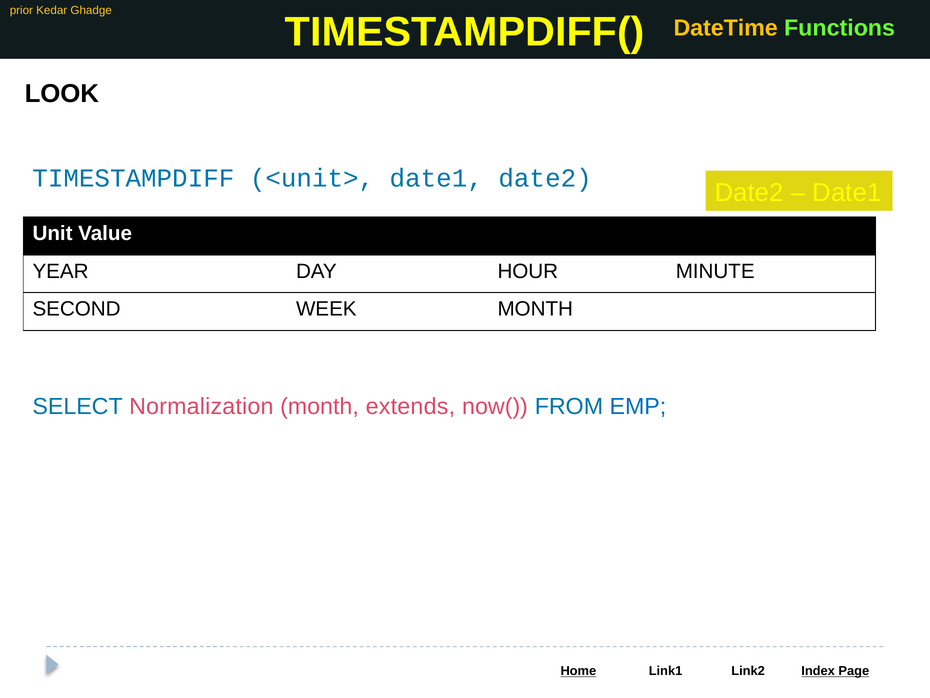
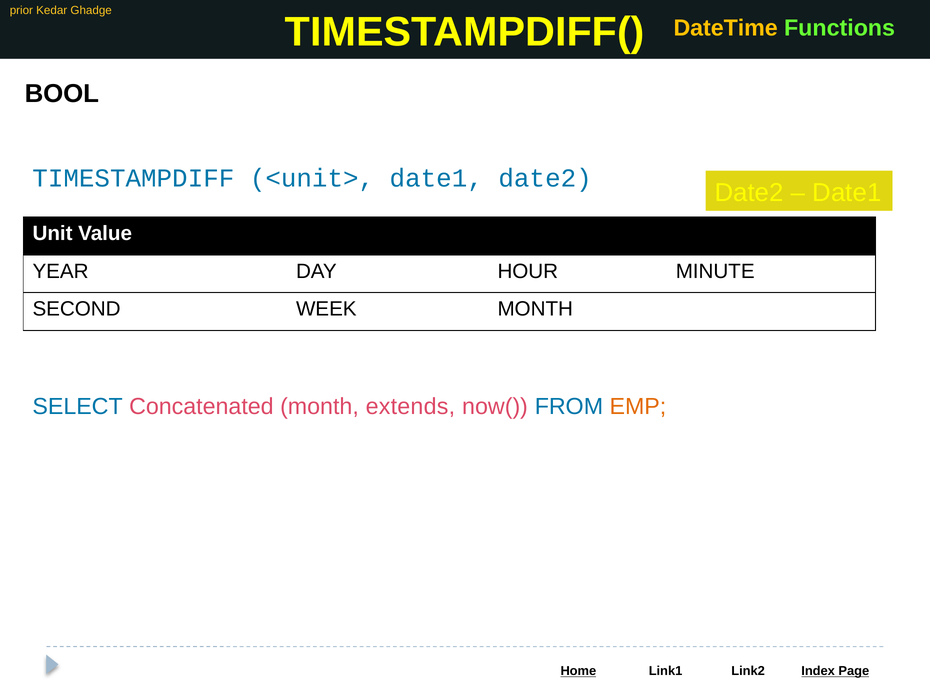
LOOK: LOOK -> BOOL
Normalization: Normalization -> Concatenated
EMP colour: blue -> orange
